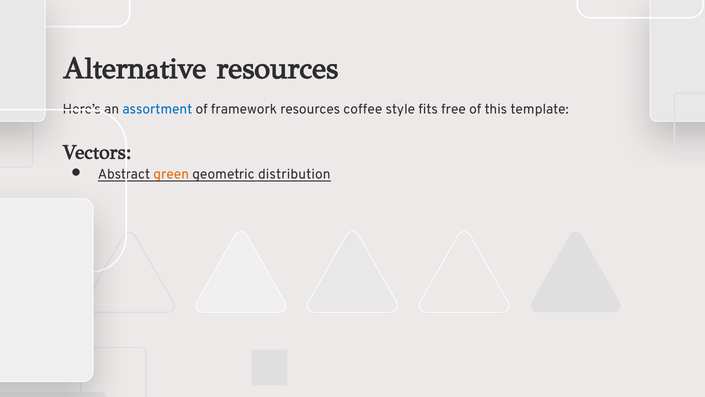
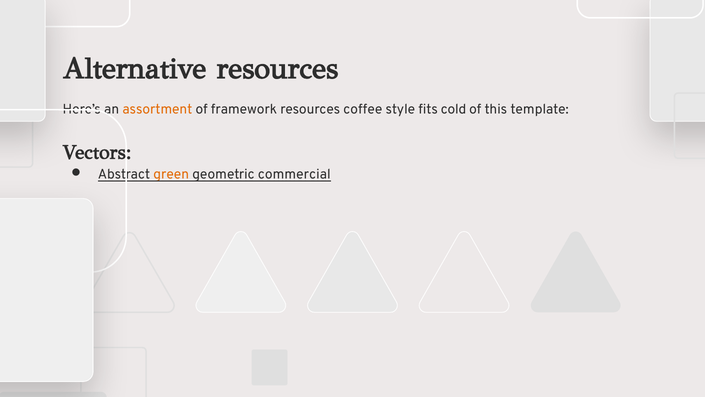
assortment colour: blue -> orange
free: free -> cold
distribution: distribution -> commercial
